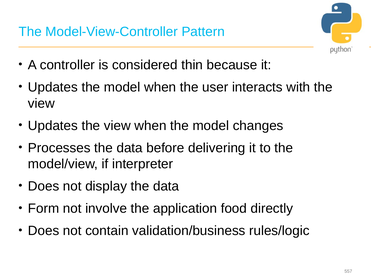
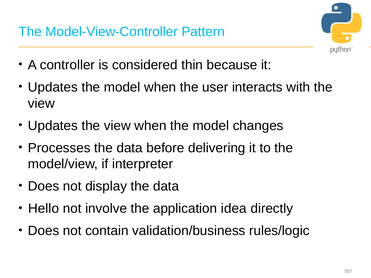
Form: Form -> Hello
food: food -> idea
